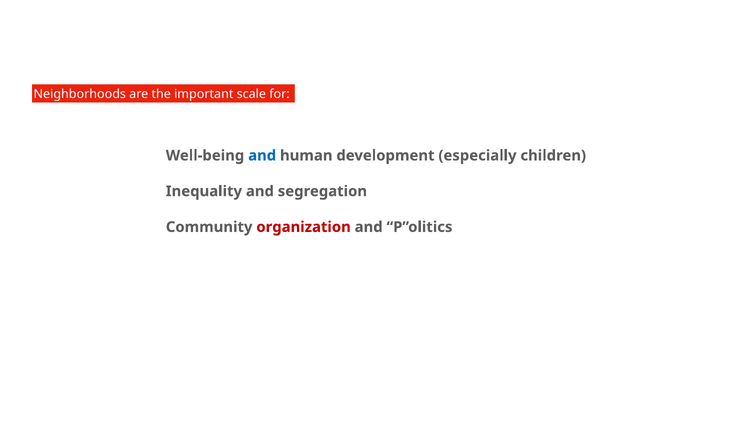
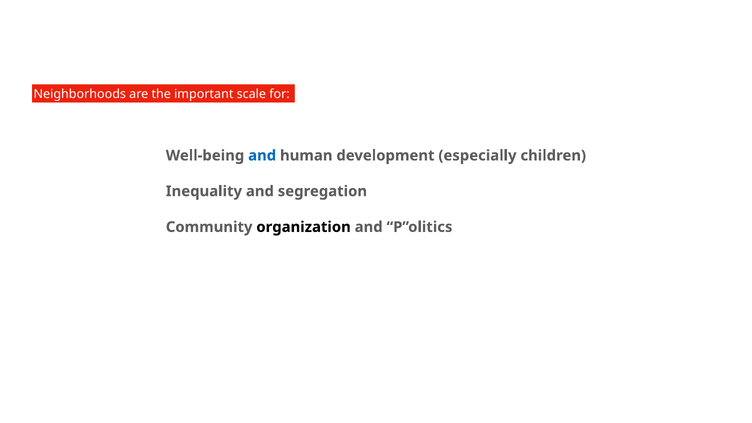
organization colour: red -> black
